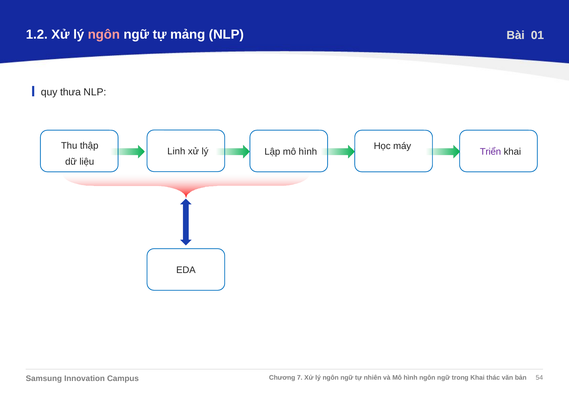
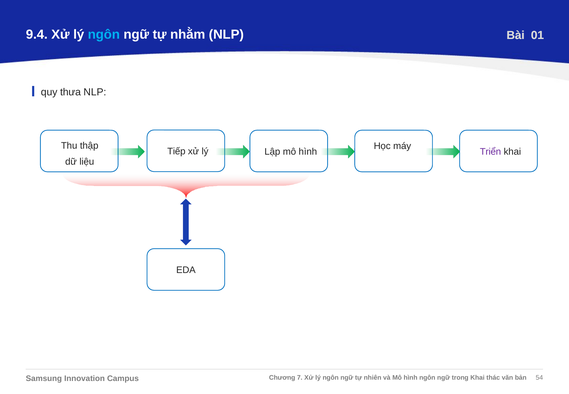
1.2: 1.2 -> 9.4
ngôn at (104, 35) colour: pink -> light blue
mảng: mảng -> nhằm
Linh: Linh -> Tiếp
